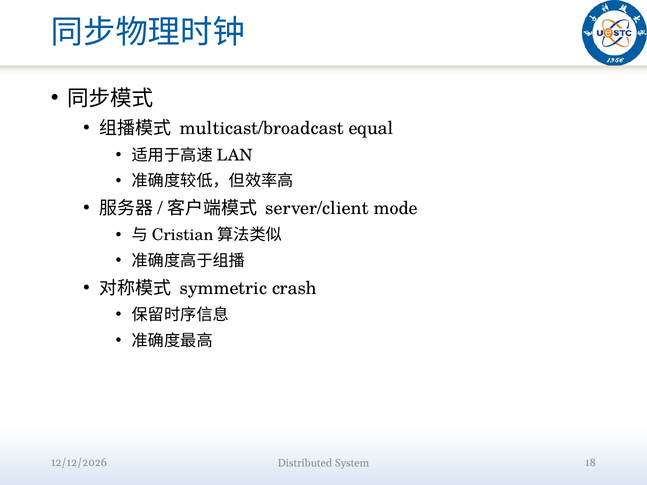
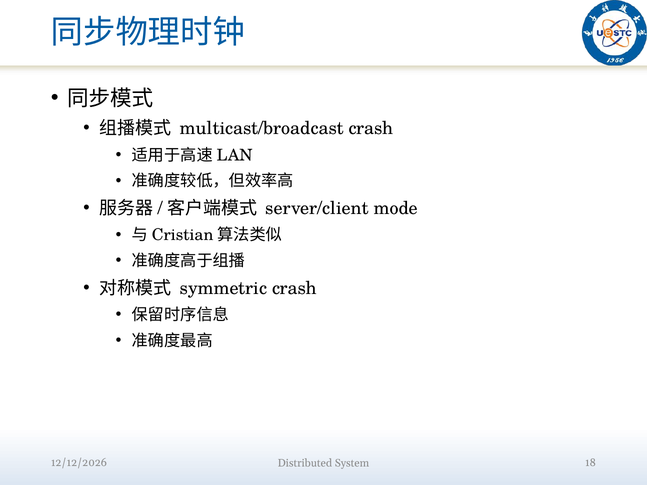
multicast/broadcast equal: equal -> crash
